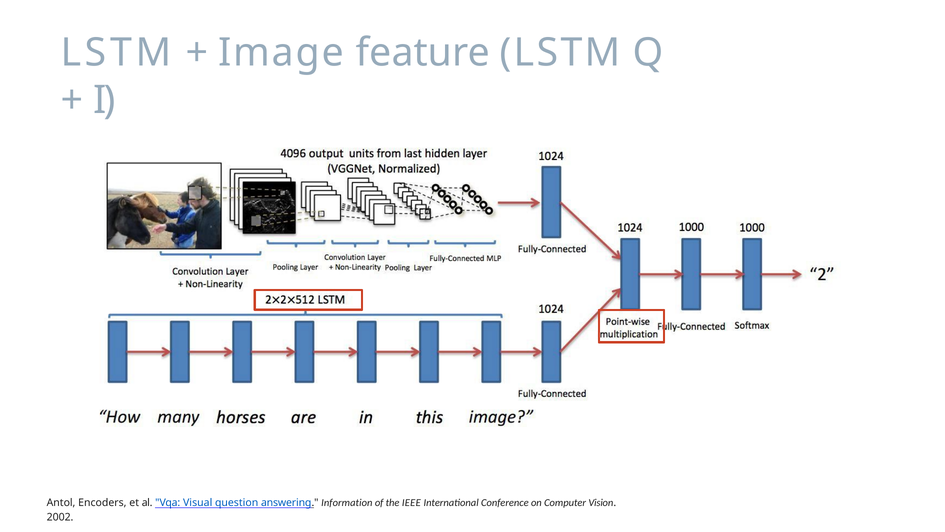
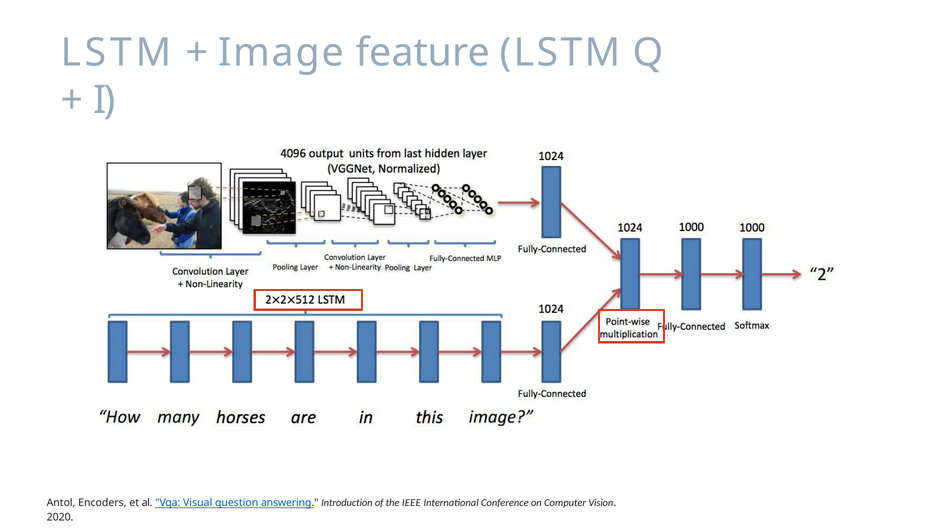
Information: Information -> Introduction
2002: 2002 -> 2020
